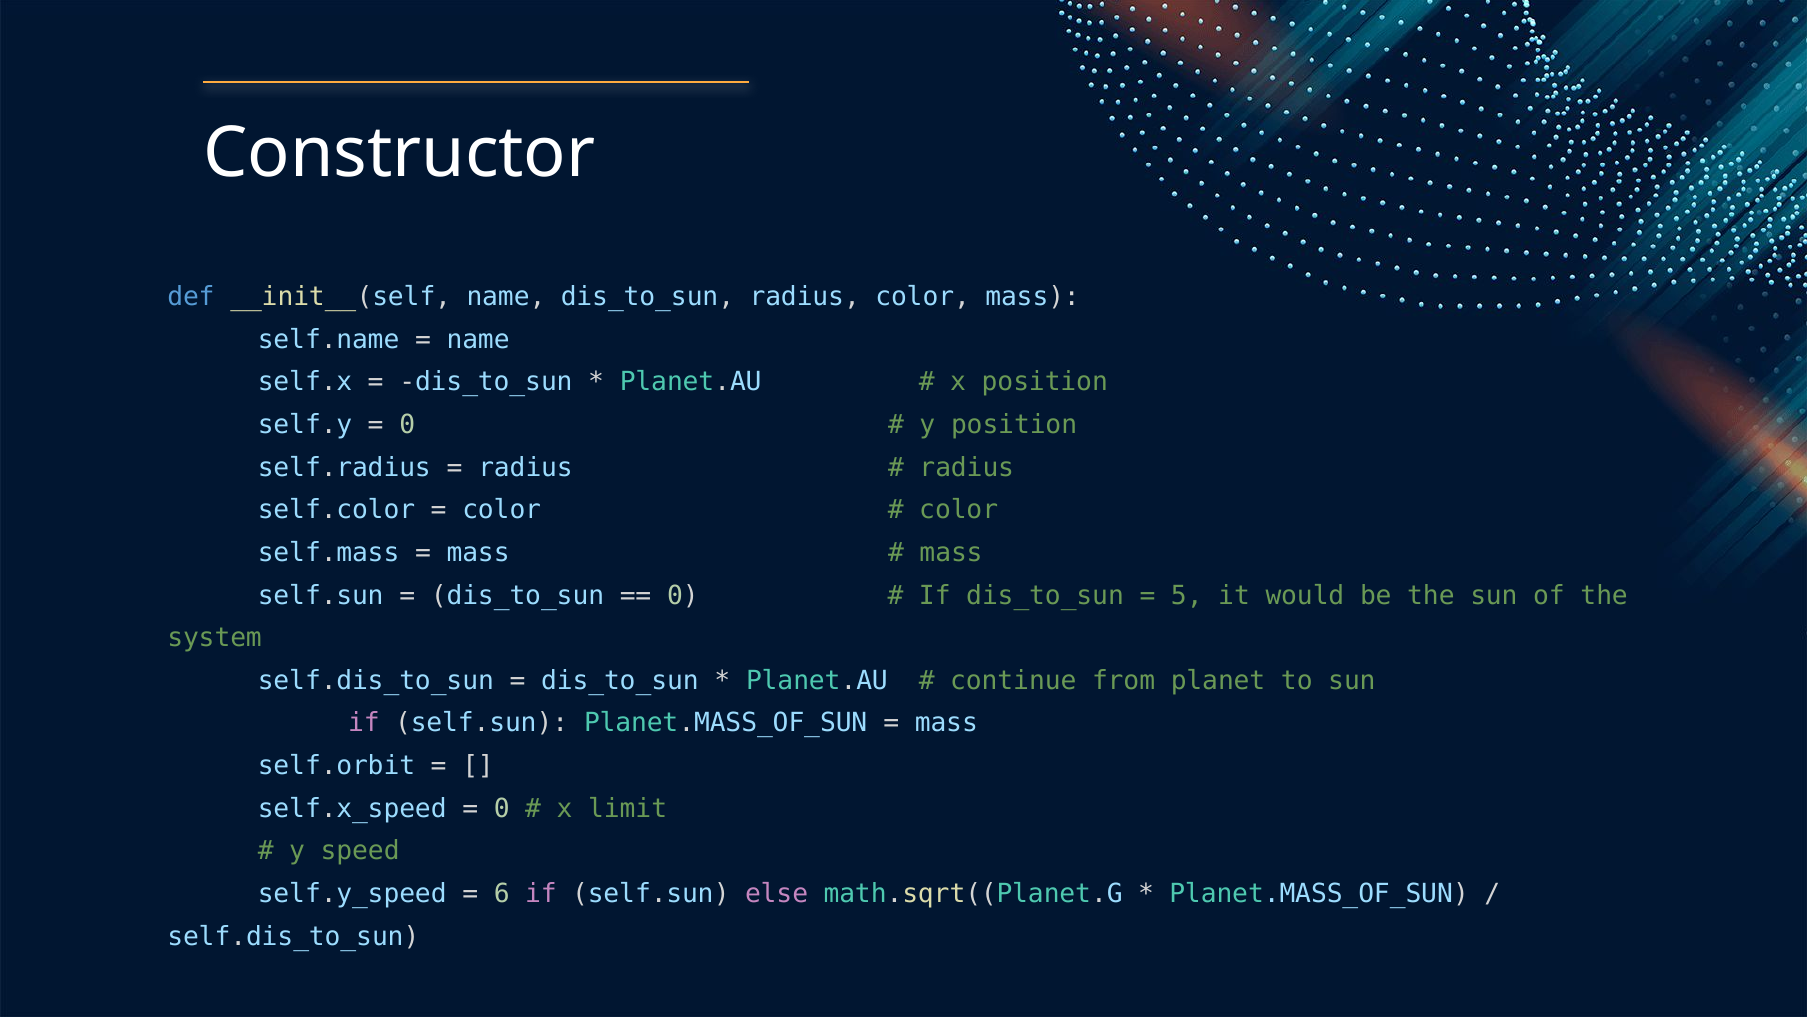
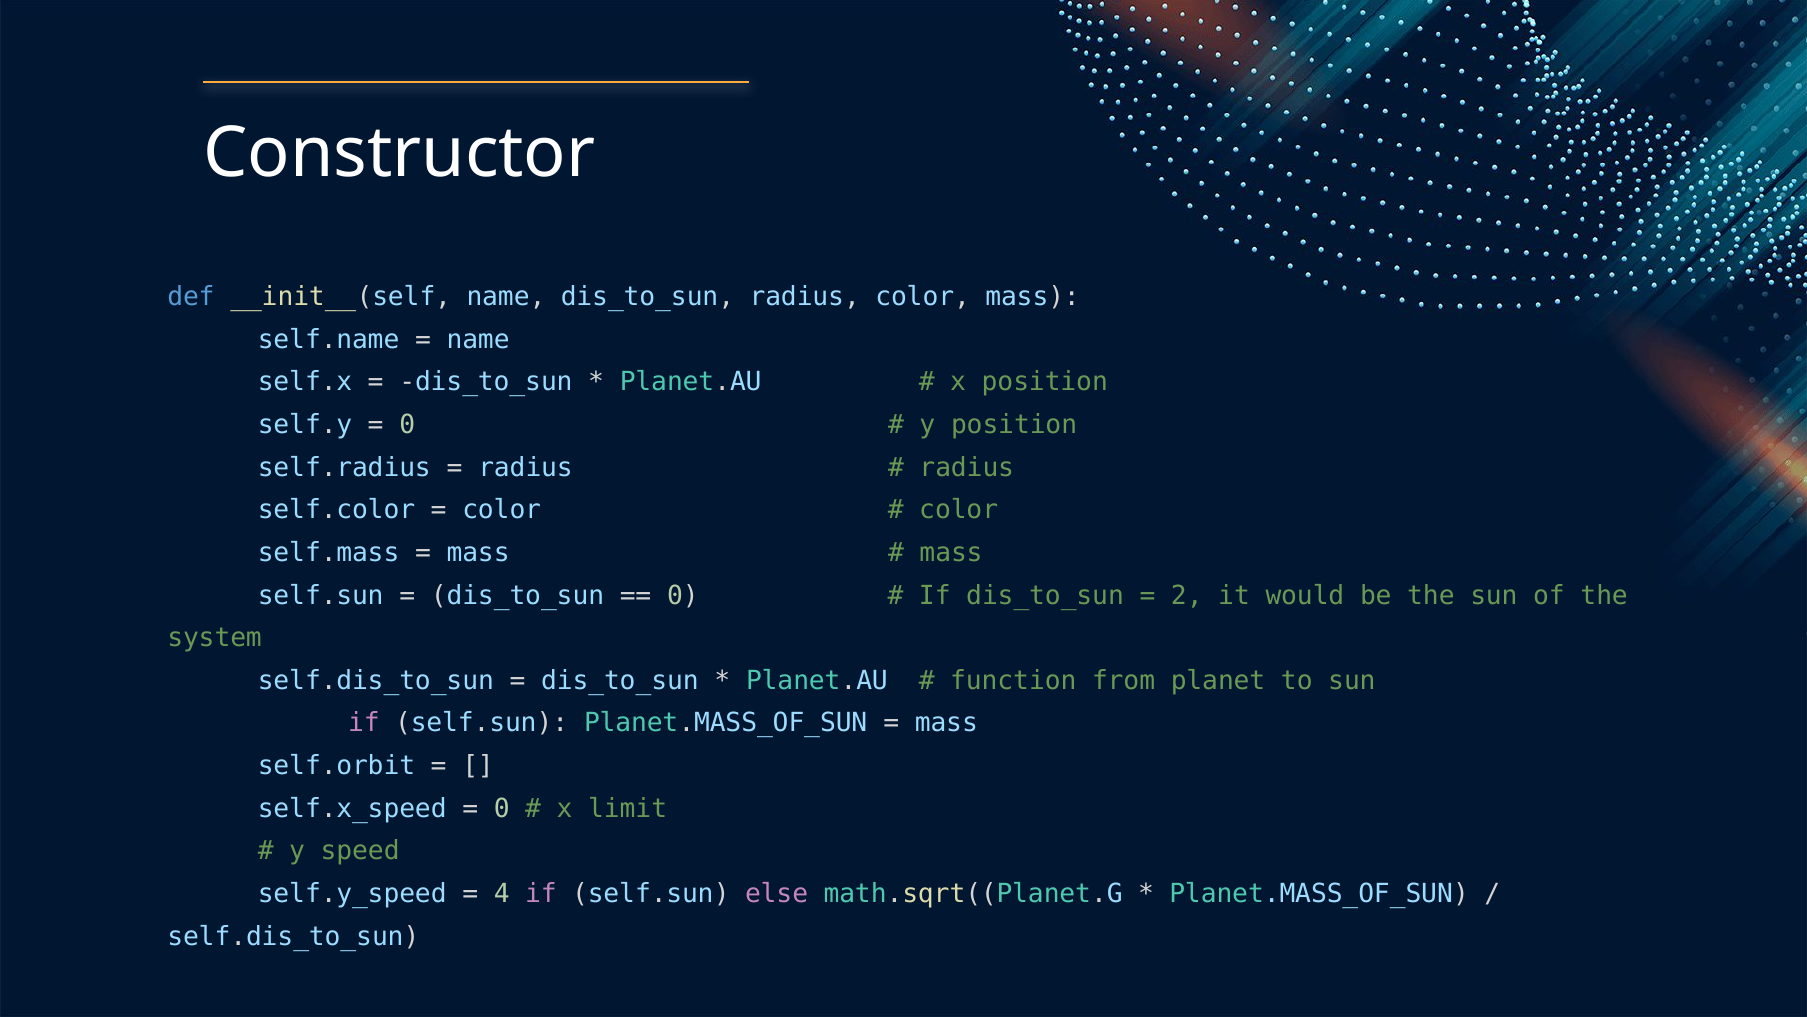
5: 5 -> 2
continue: continue -> function
6: 6 -> 4
